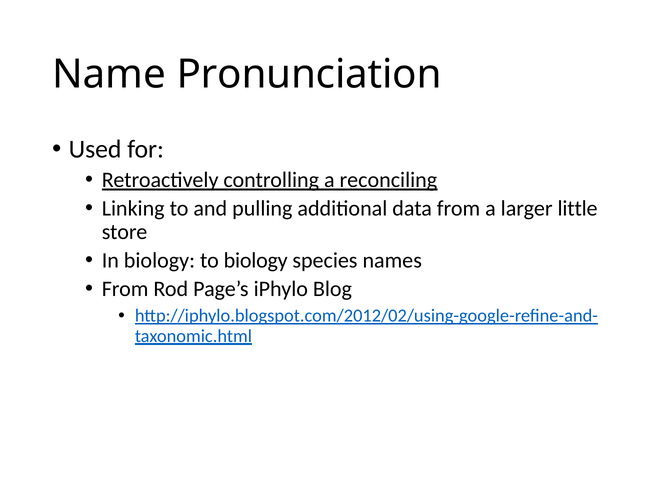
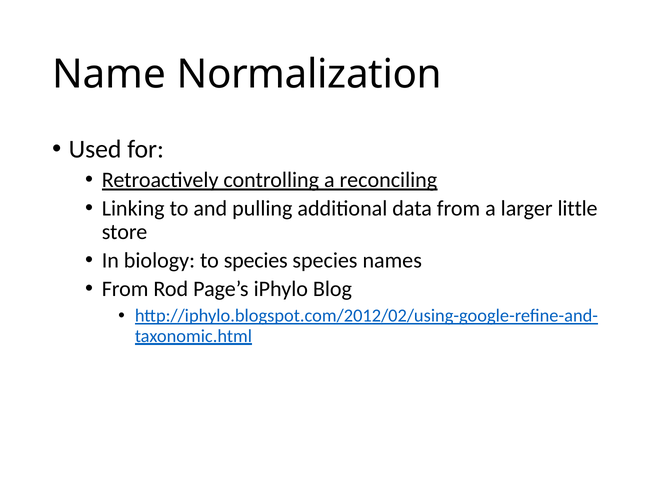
Pronunciation: Pronunciation -> Normalization
to biology: biology -> species
